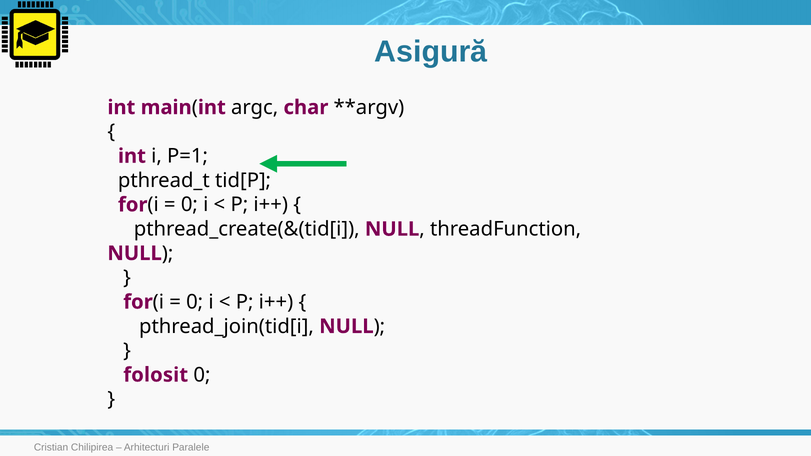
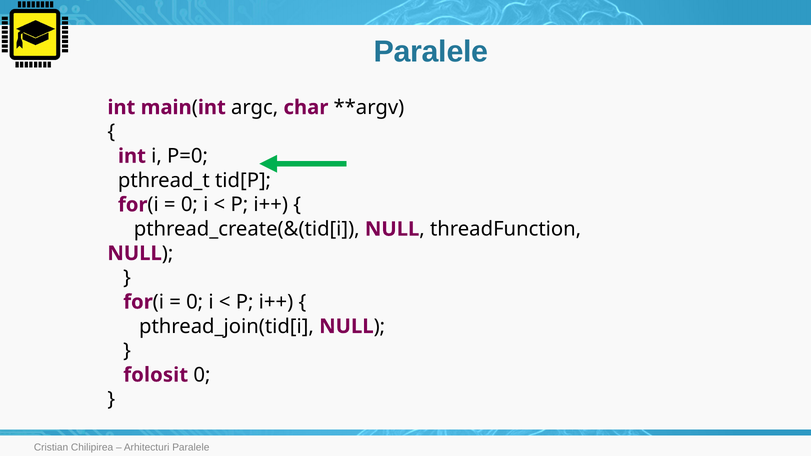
Asigură at (431, 52): Asigură -> Paralele
P=1: P=1 -> P=0
